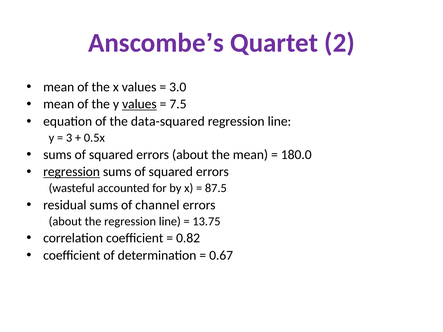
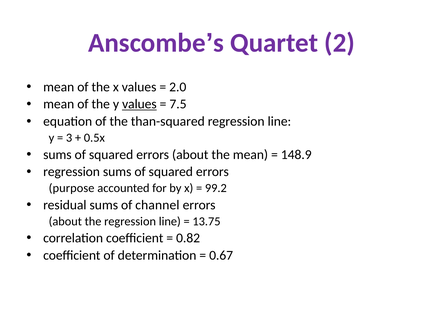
3.0: 3.0 -> 2.0
data-squared: data-squared -> than-squared
180.0: 180.0 -> 148.9
regression at (72, 172) underline: present -> none
wasteful: wasteful -> purpose
87.5: 87.5 -> 99.2
